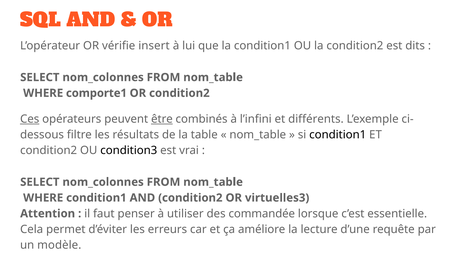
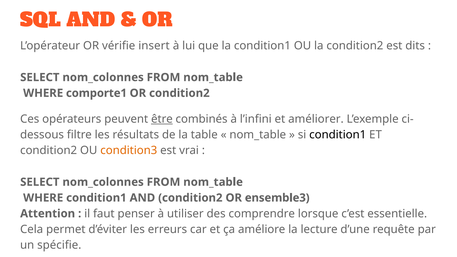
Ces underline: present -> none
différents: différents -> améliorer
condition3 colour: black -> orange
virtuelles3: virtuelles3 -> ensemble3
commandée: commandée -> comprendre
modèle: modèle -> spécifie
